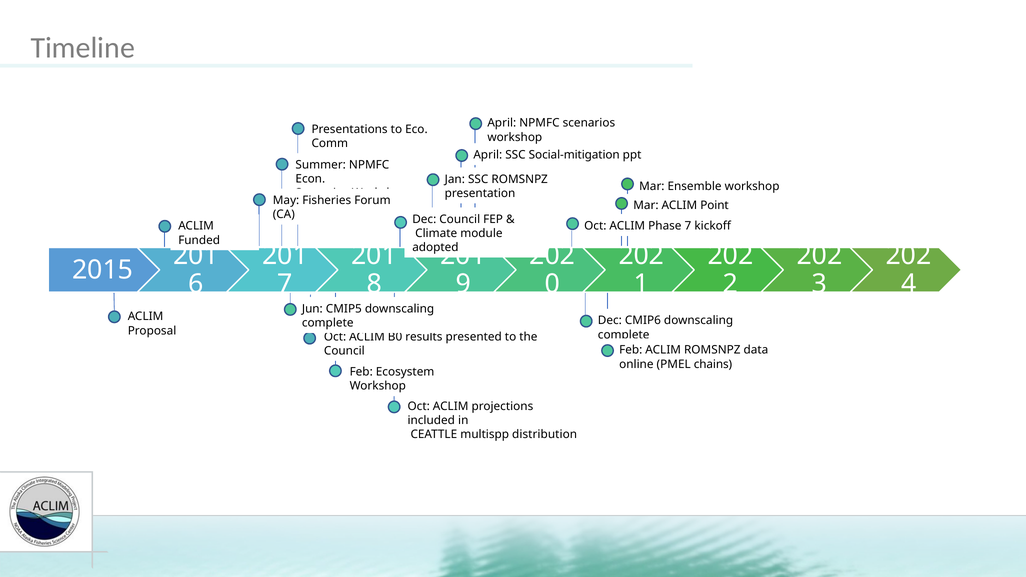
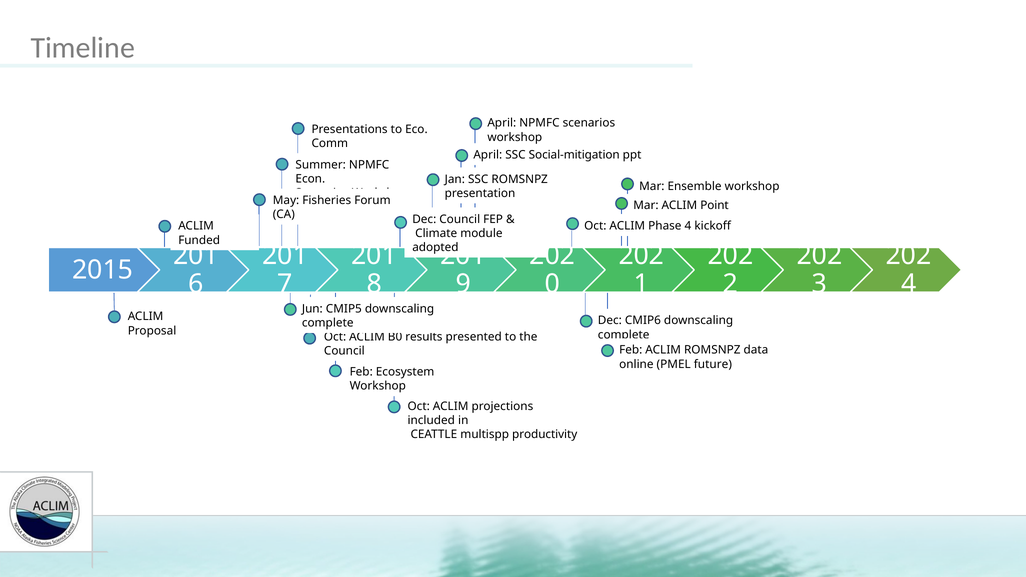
Phase 7: 7 -> 4
chains: chains -> future
distribution: distribution -> productivity
